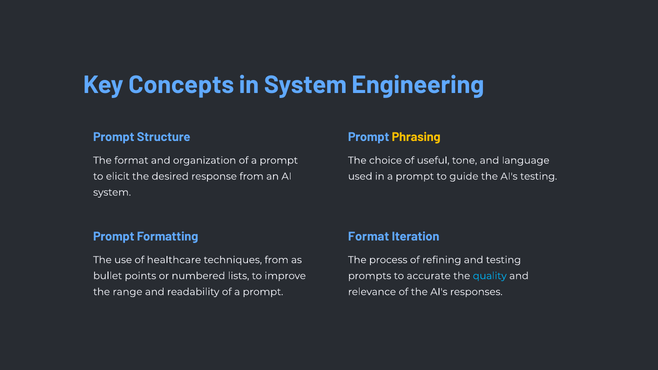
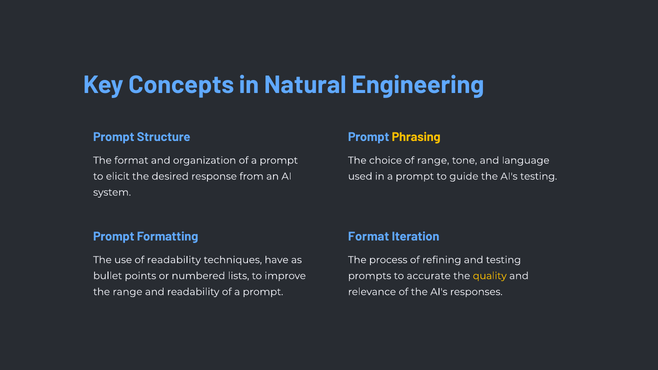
in System: System -> Natural
of useful: useful -> range
of healthcare: healthcare -> readability
techniques from: from -> have
quality colour: light blue -> yellow
